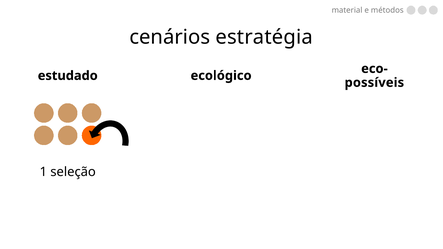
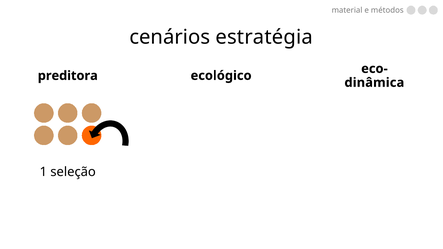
estudado: estudado -> preditora
possíveis: possíveis -> dinâmica
